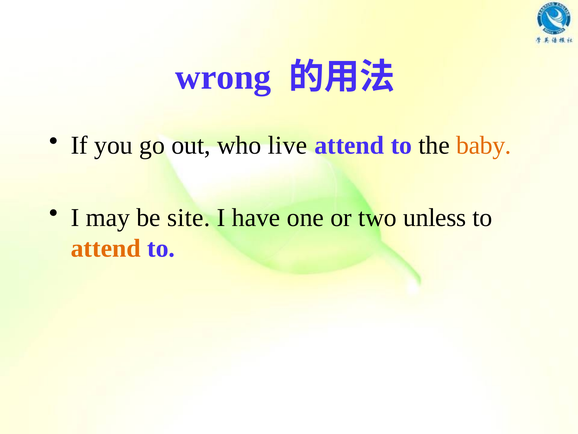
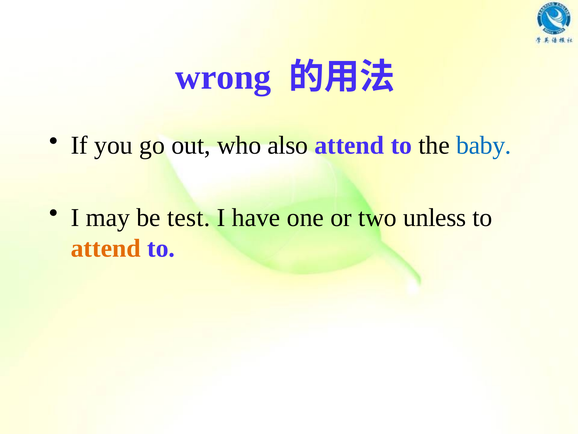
live: live -> also
baby colour: orange -> blue
site: site -> test
